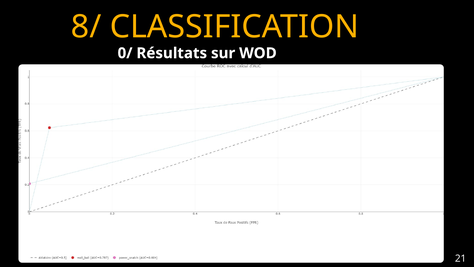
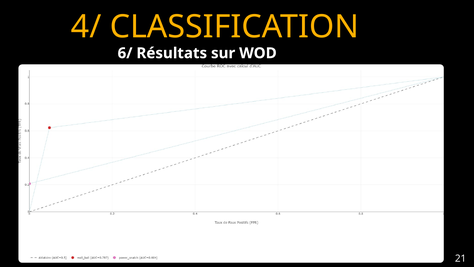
8/: 8/ -> 4/
0/: 0/ -> 6/
